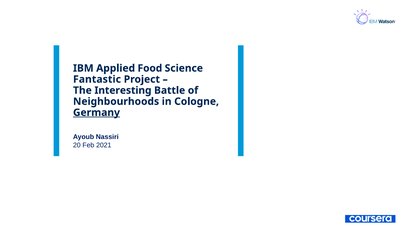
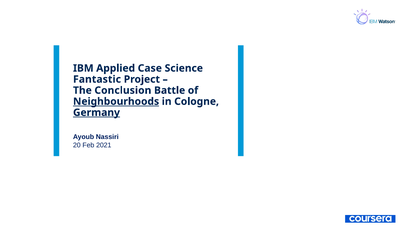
Food: Food -> Case
Interesting: Interesting -> Conclusion
Neighbourhoods underline: none -> present
